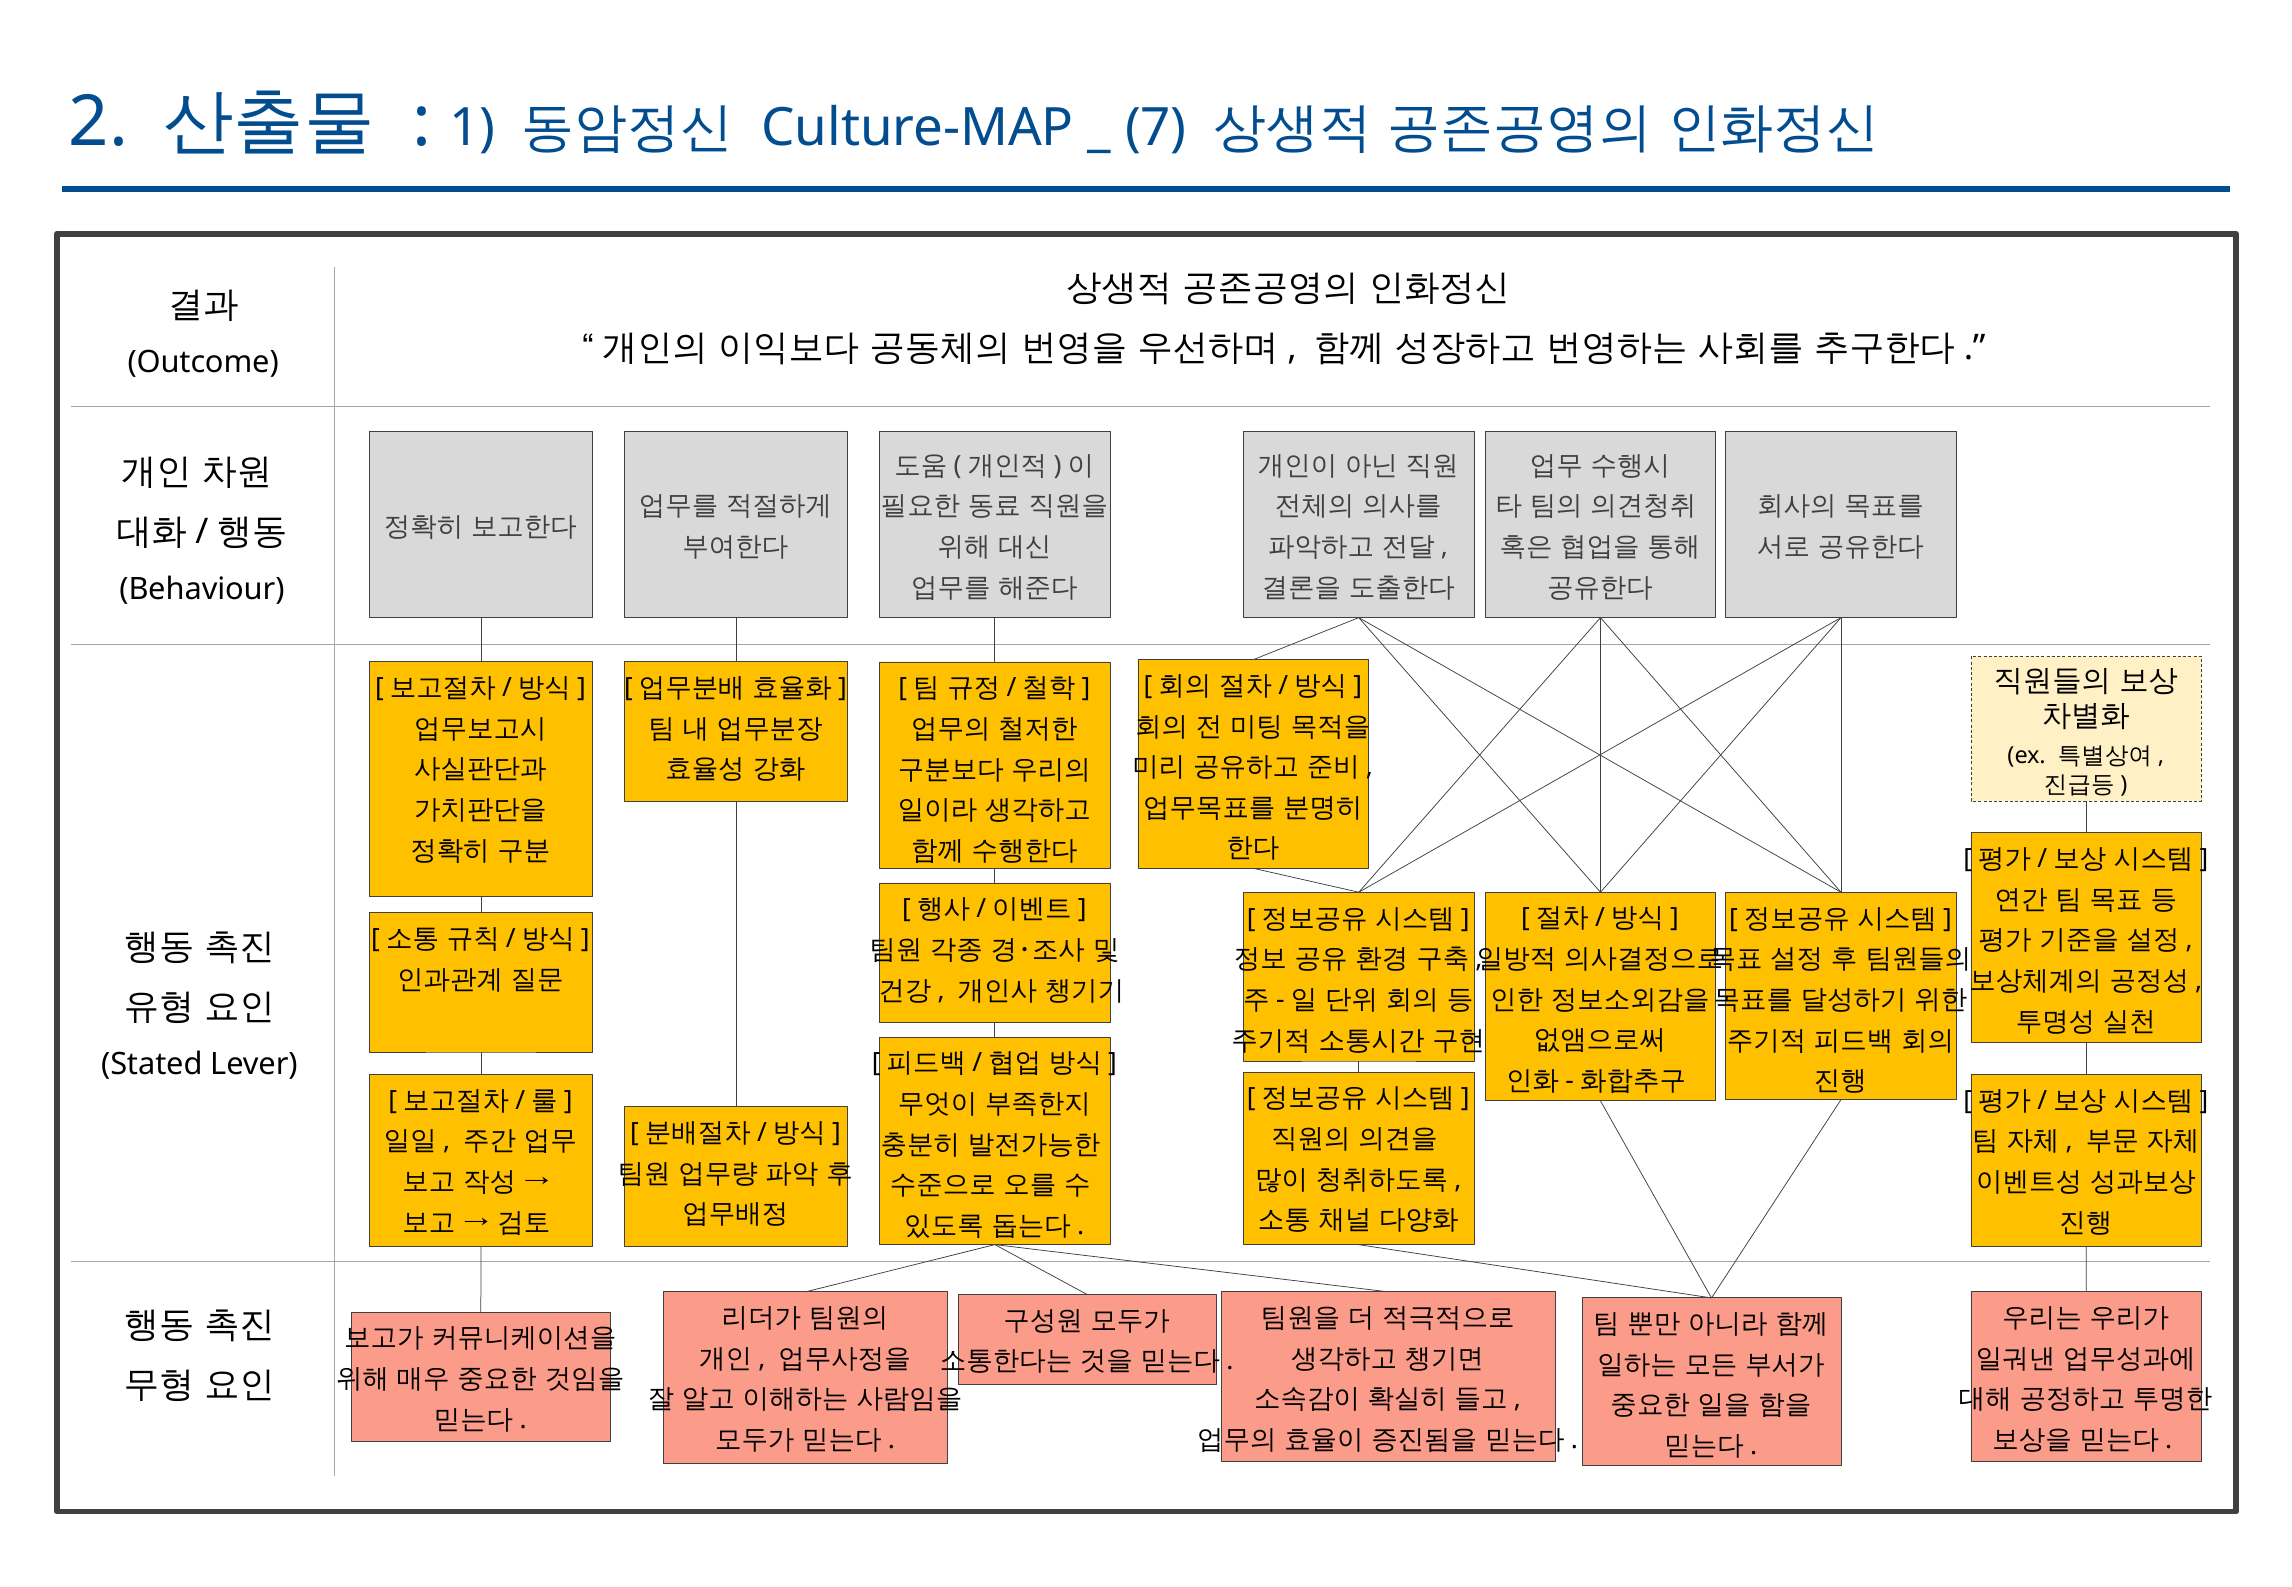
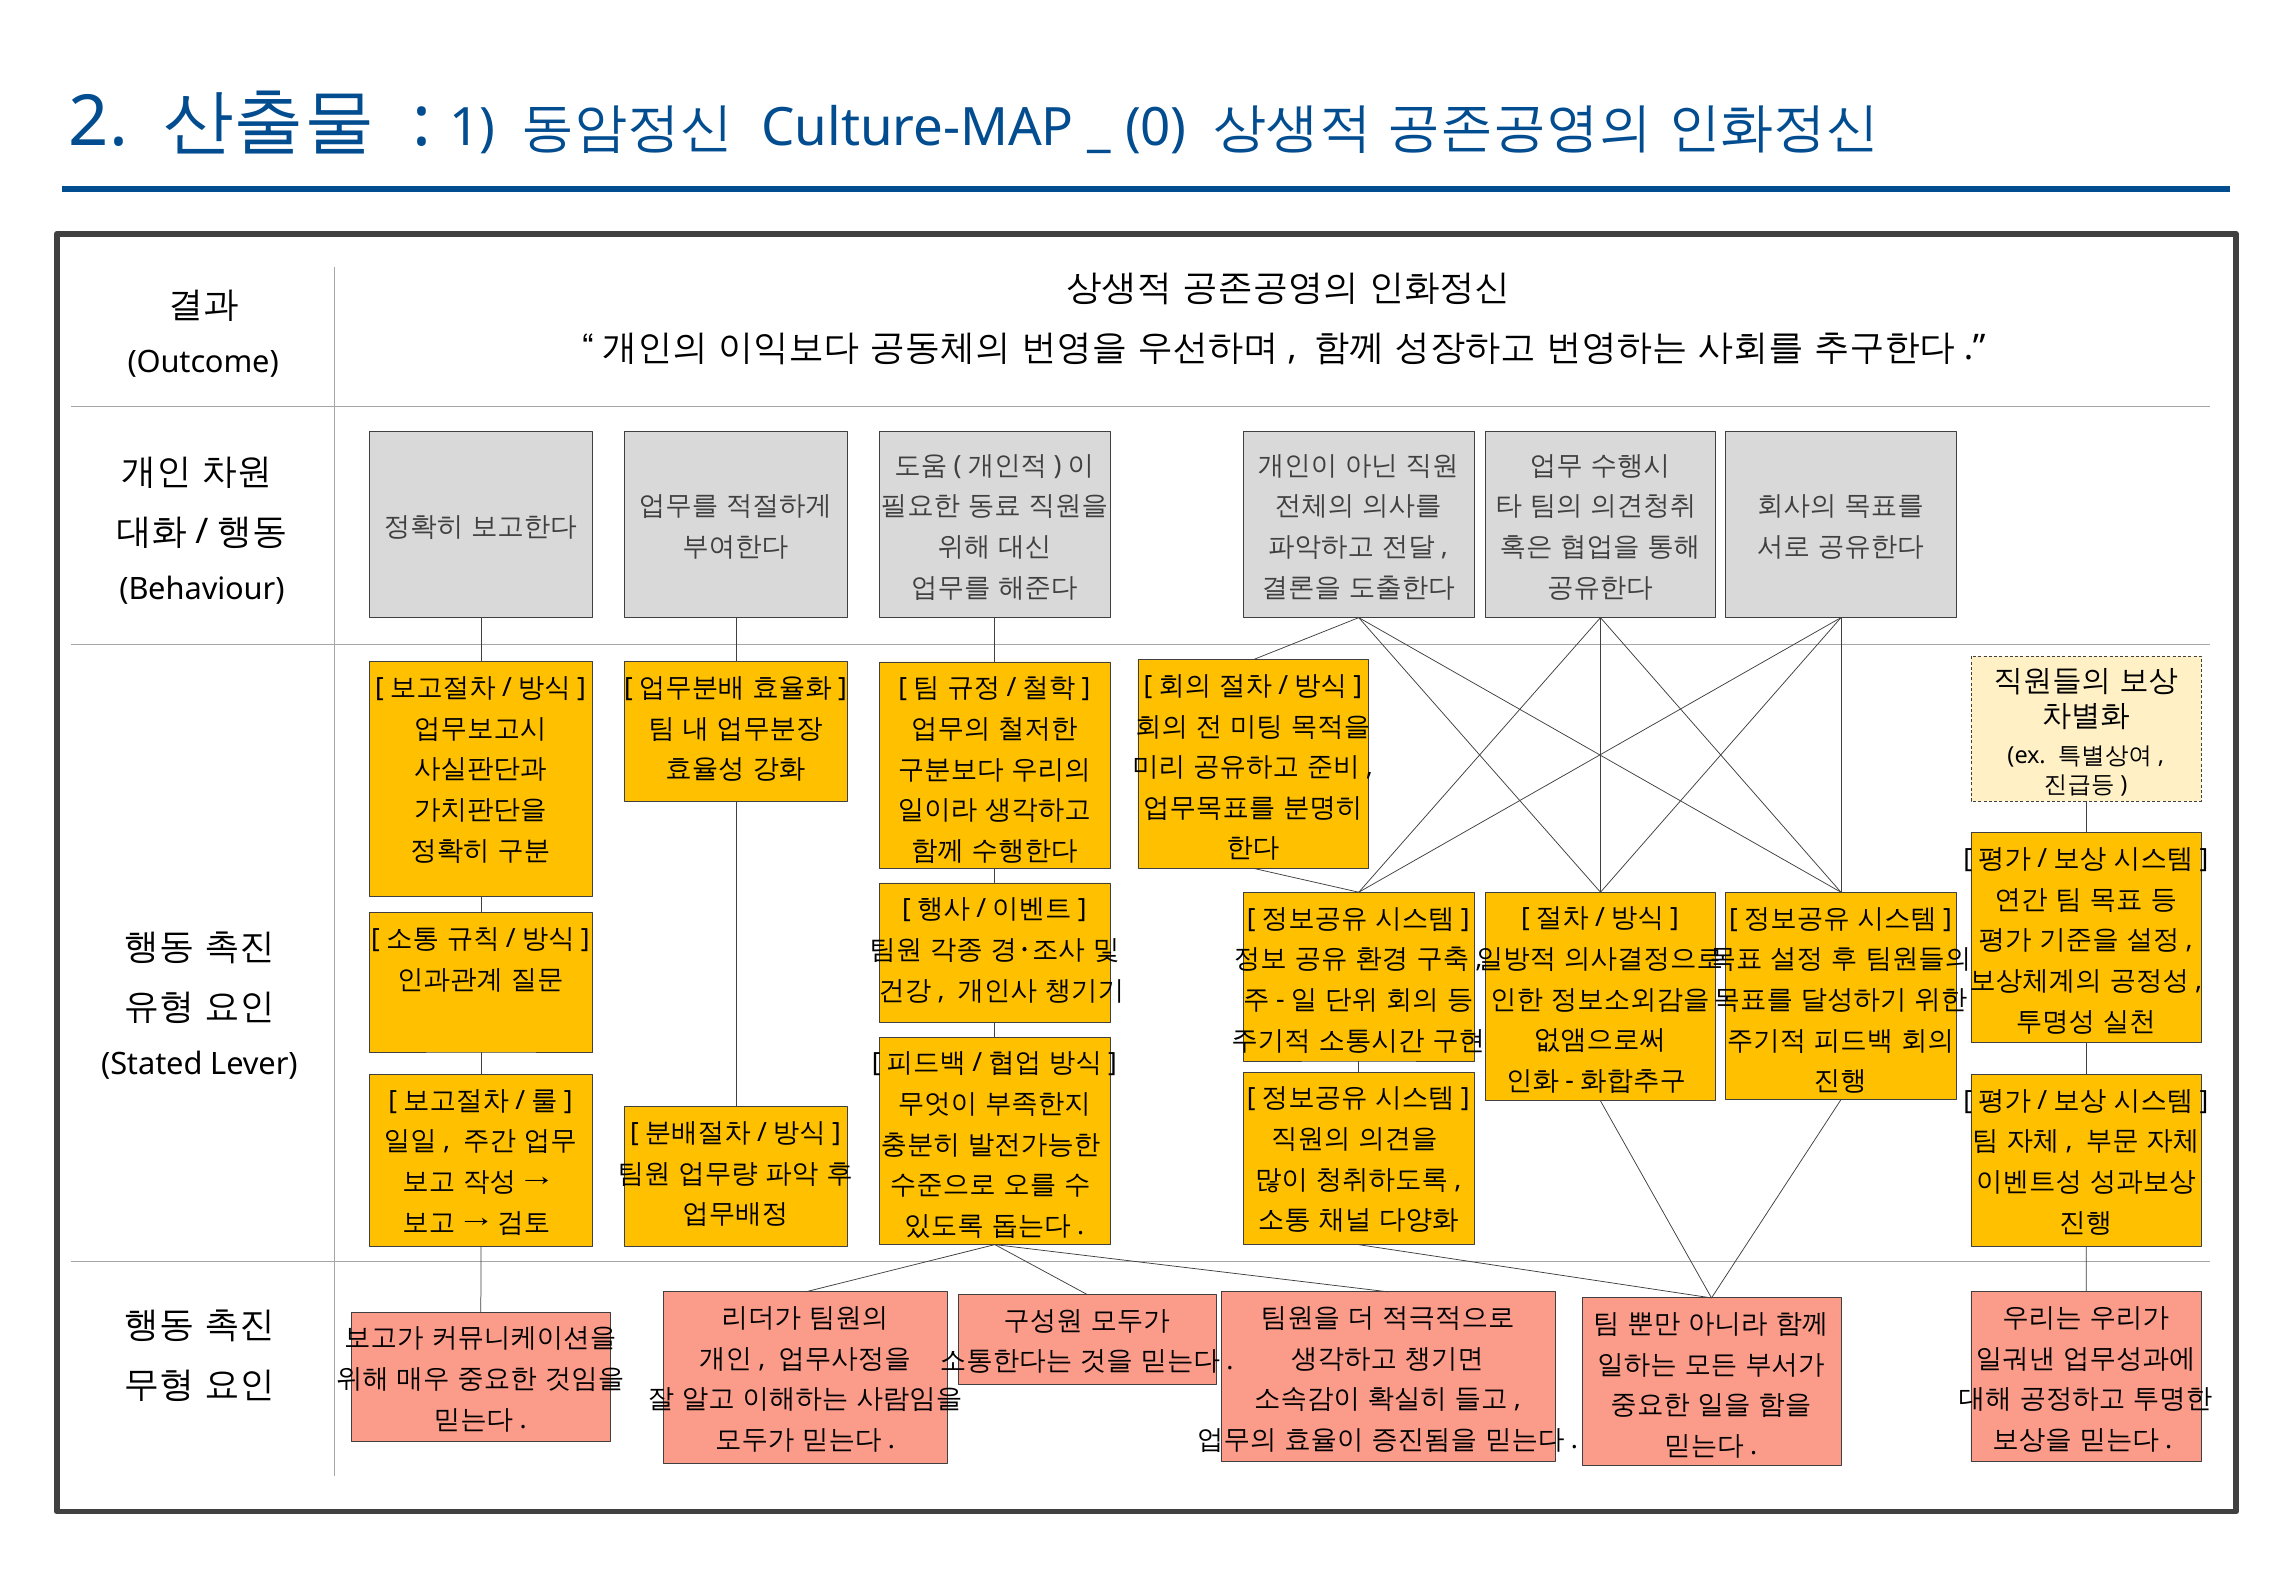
7: 7 -> 0
